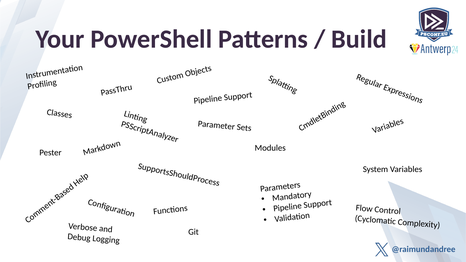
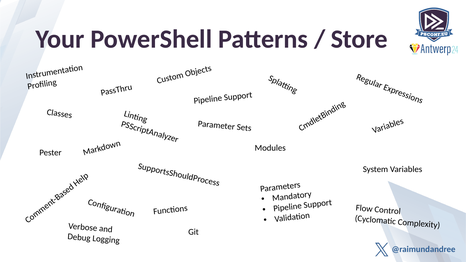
Build: Build -> Store
